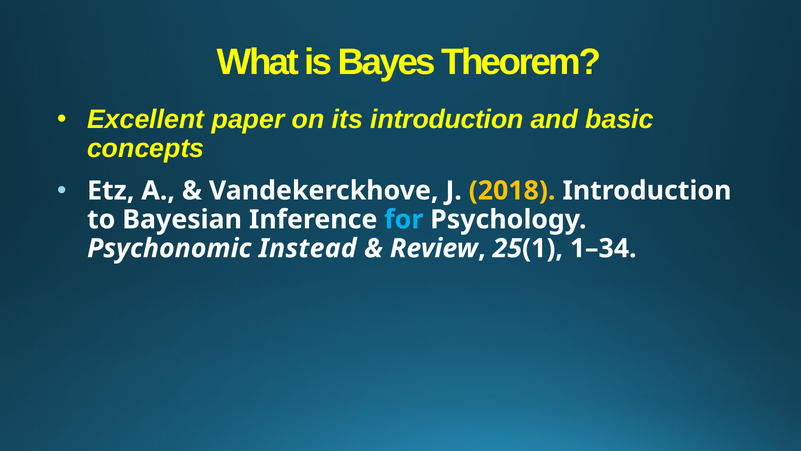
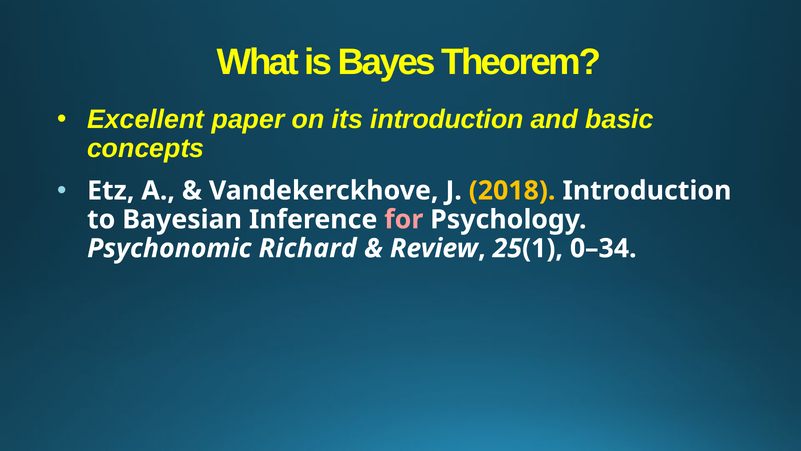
for colour: light blue -> pink
Instead: Instead -> Richard
1–34: 1–34 -> 0–34
